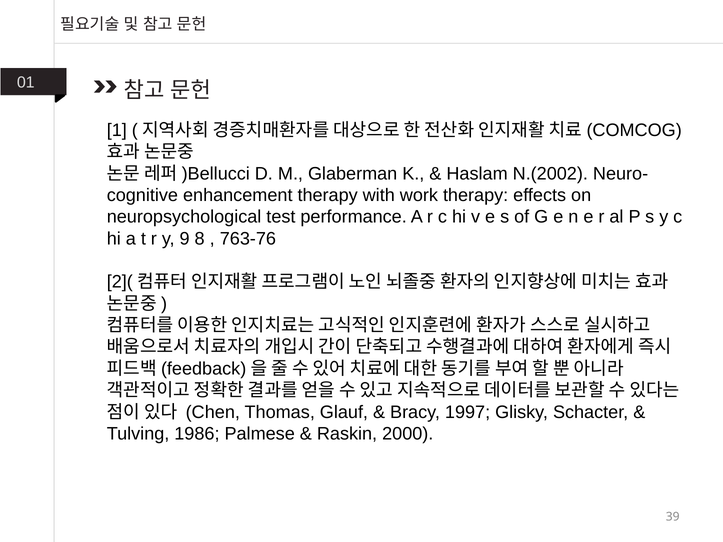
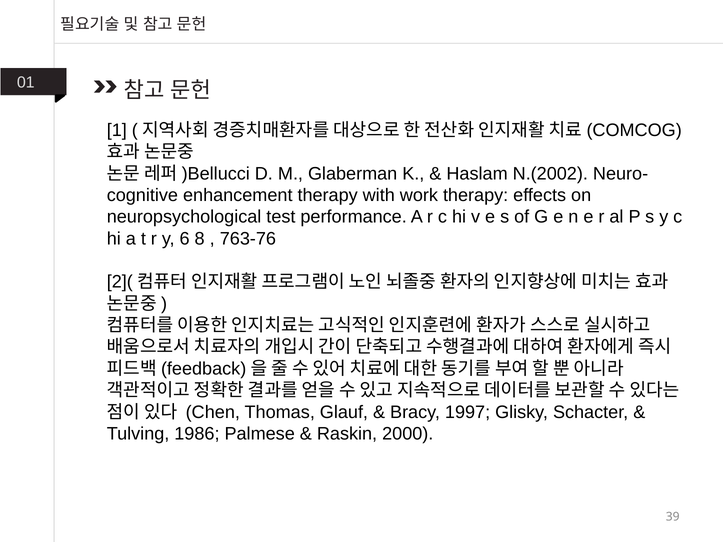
9: 9 -> 6
